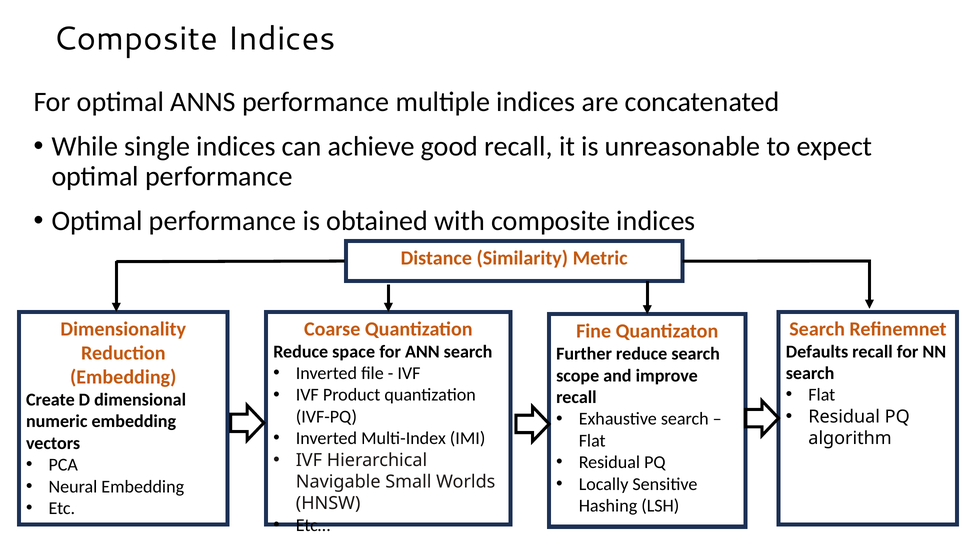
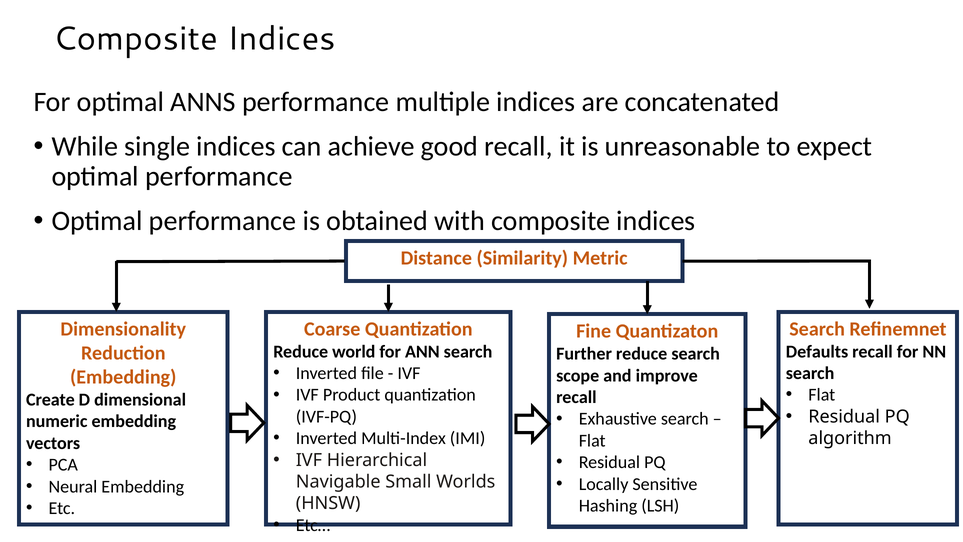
space: space -> world
